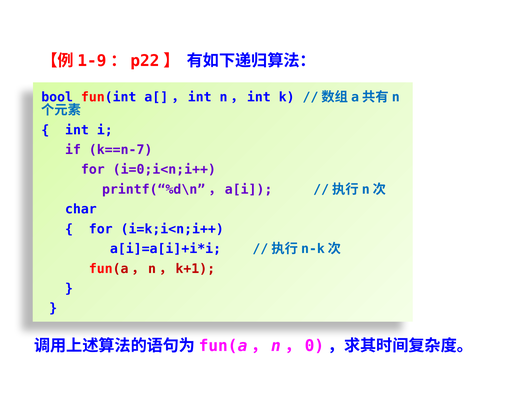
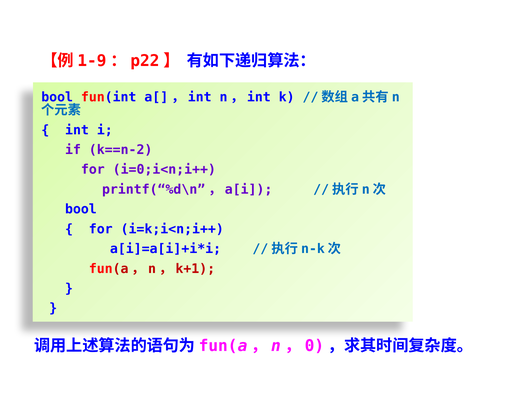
k==n-7: k==n-7 -> k==n-2
char at (81, 209): char -> bool
